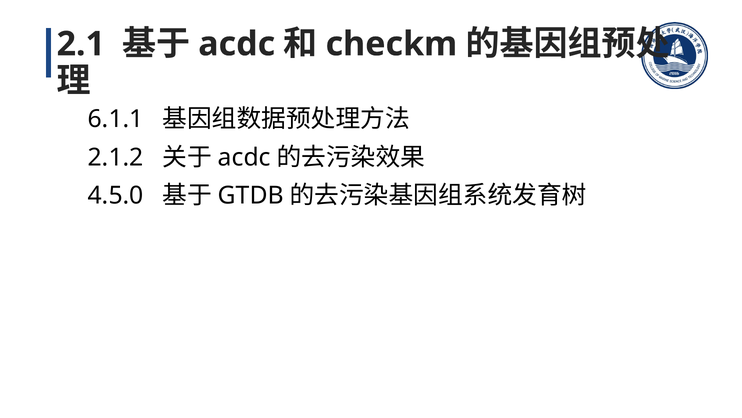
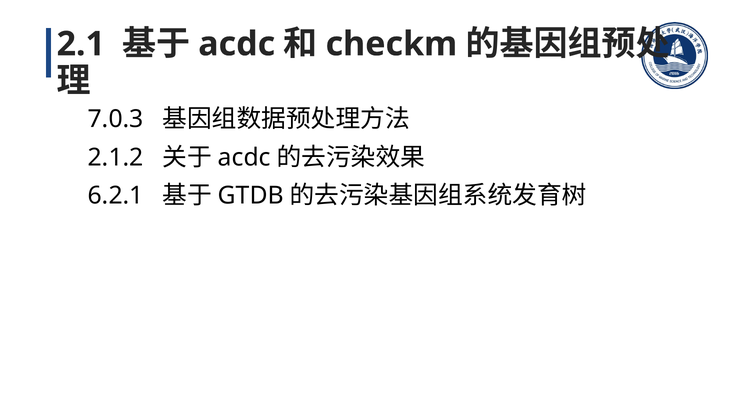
6.1.1: 6.1.1 -> 7.0.3
4.5.0: 4.5.0 -> 6.2.1
